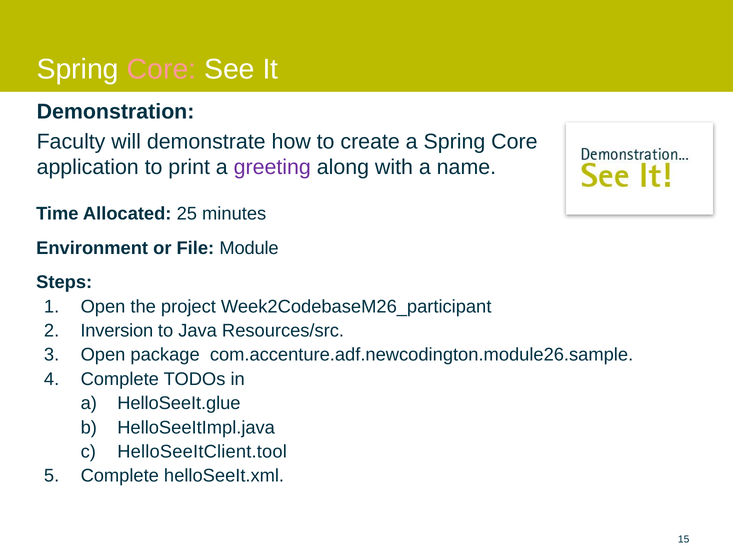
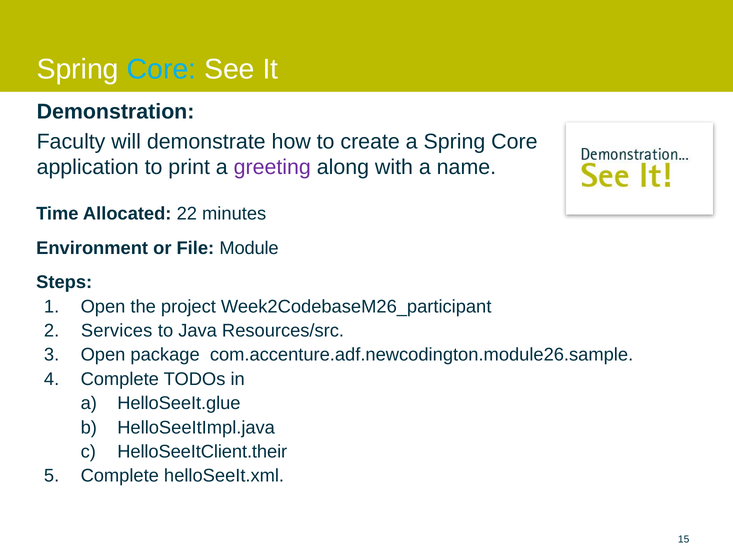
Core at (162, 69) colour: pink -> light blue
25: 25 -> 22
Inversion: Inversion -> Services
HelloSeeItClient.tool: HelloSeeItClient.tool -> HelloSeeItClient.their
